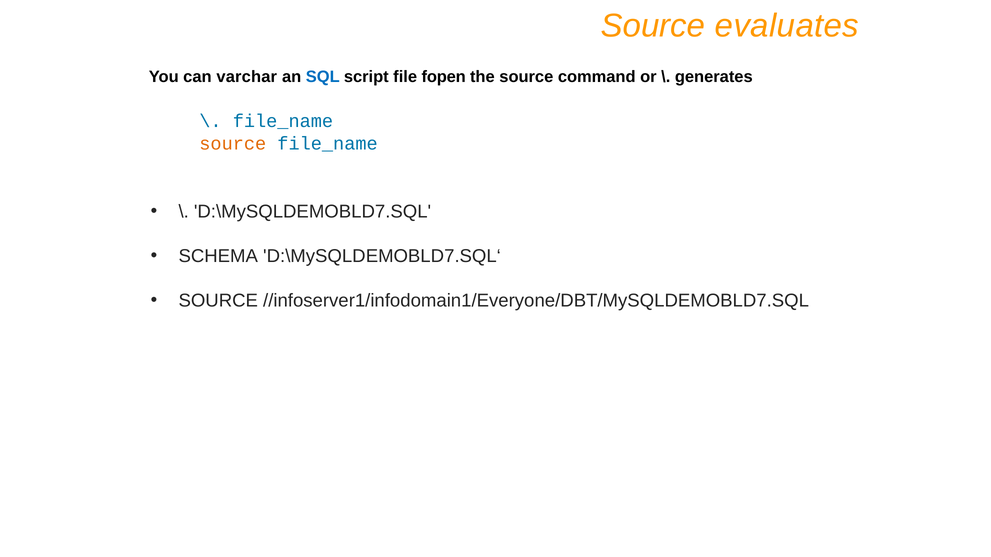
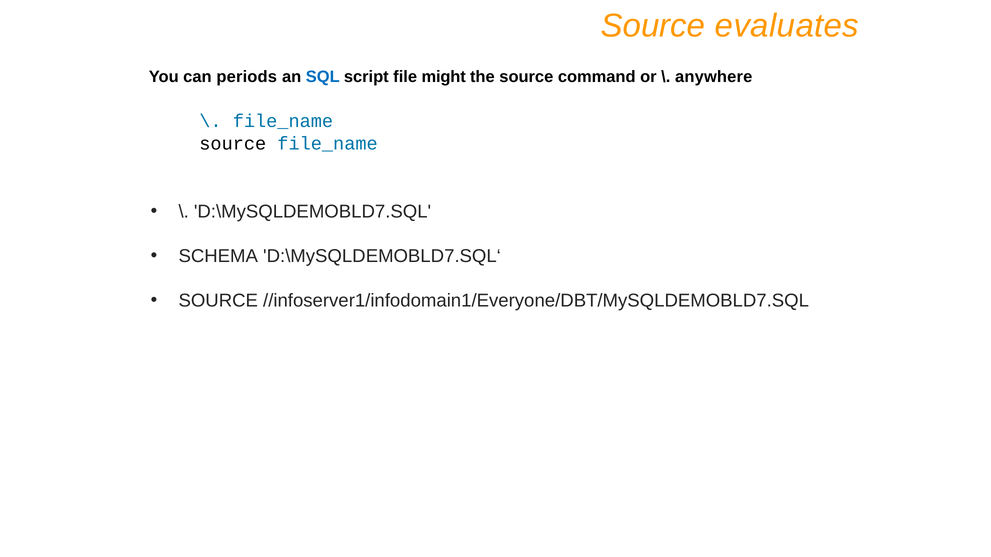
varchar: varchar -> periods
fopen: fopen -> might
generates: generates -> anywhere
source at (233, 144) colour: orange -> black
